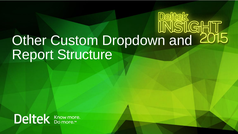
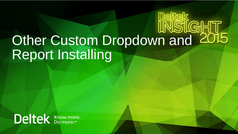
Structure: Structure -> Installing
